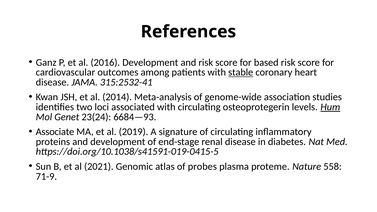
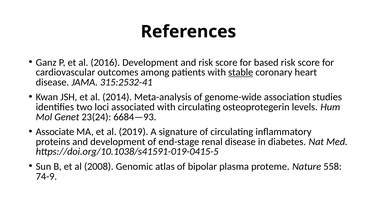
Hum underline: present -> none
2021: 2021 -> 2008
probes: probes -> bipolar
71-9: 71-9 -> 74-9
